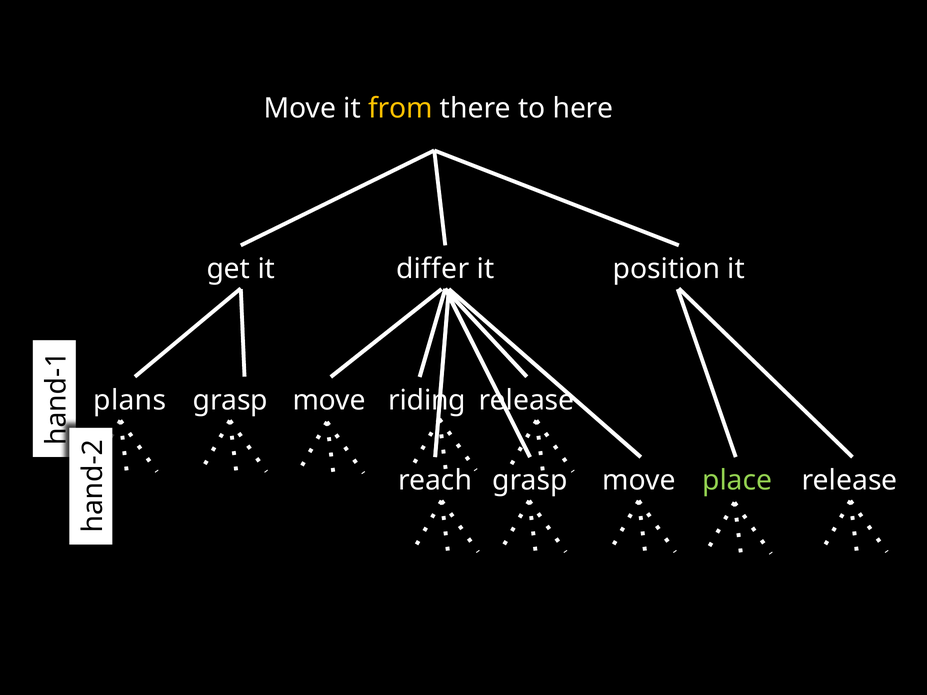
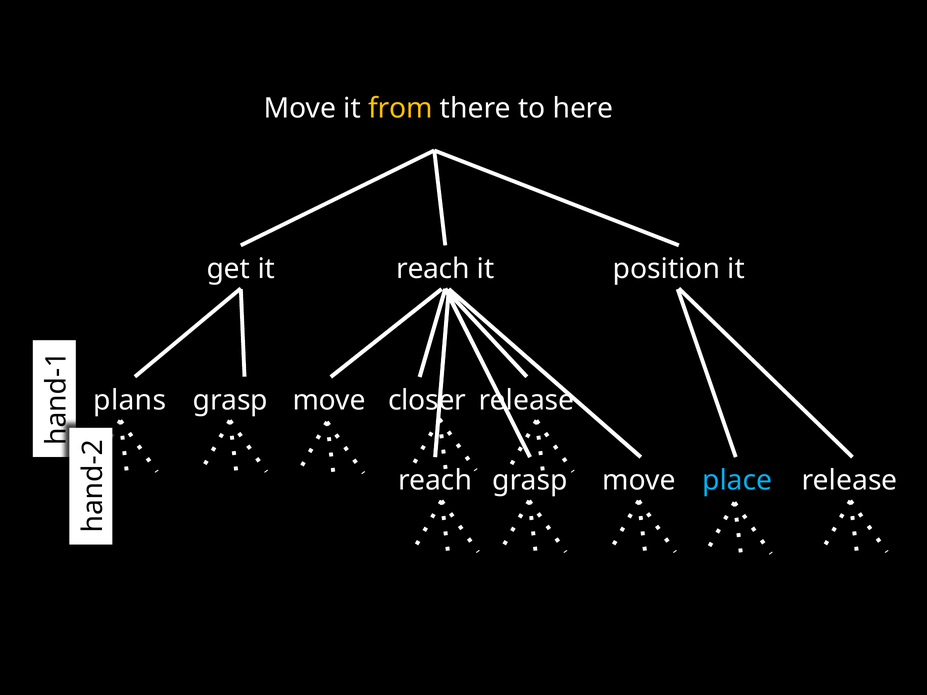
it differ: differ -> reach
riding: riding -> closer
place colour: light green -> light blue
